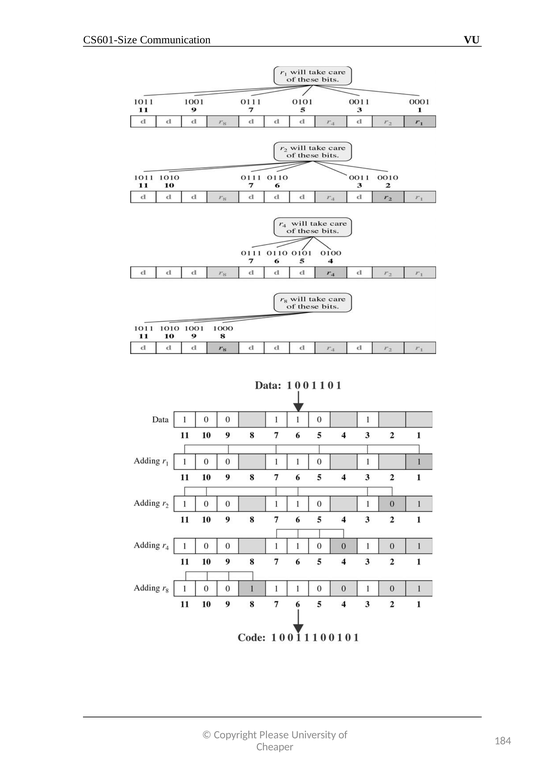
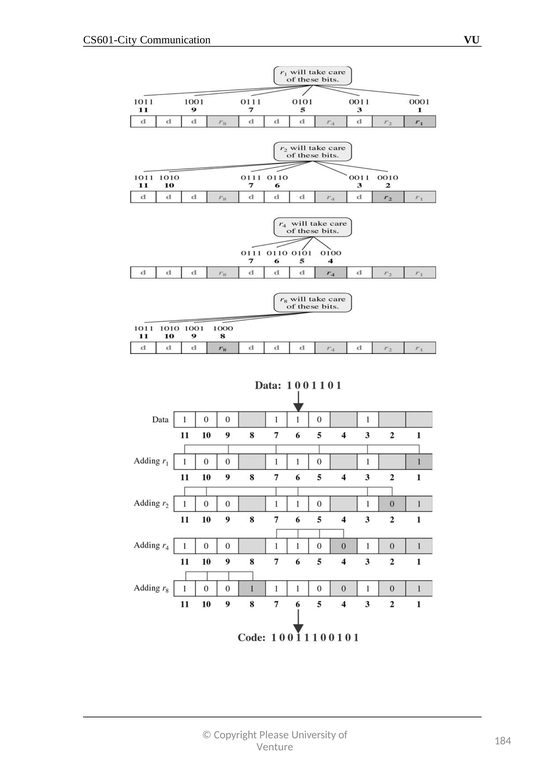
CS601-Size: CS601-Size -> CS601-City
Cheaper: Cheaper -> Venture
